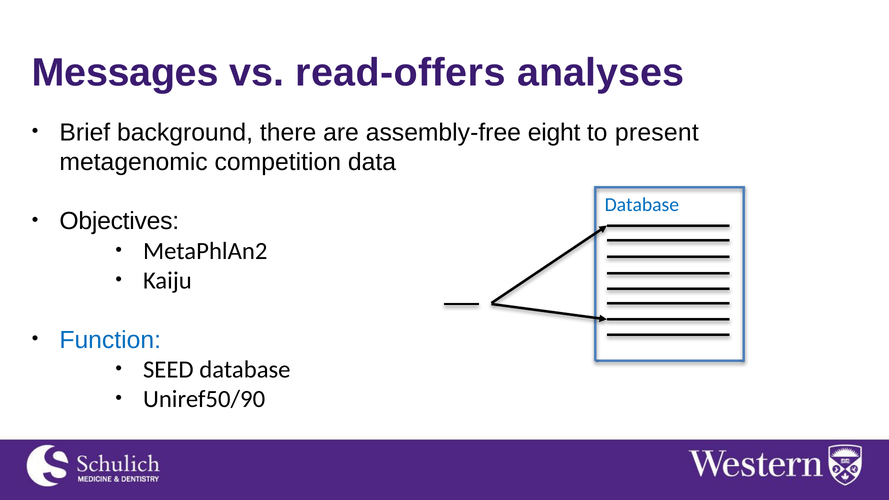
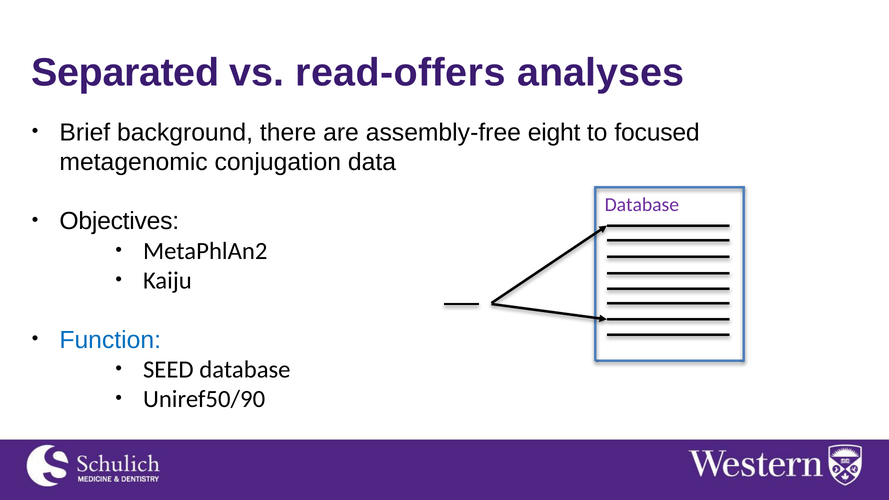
Messages: Messages -> Separated
present: present -> focused
competition: competition -> conjugation
Database at (642, 205) colour: blue -> purple
